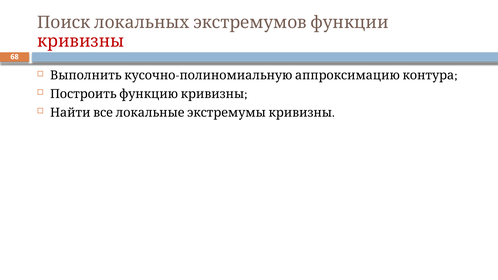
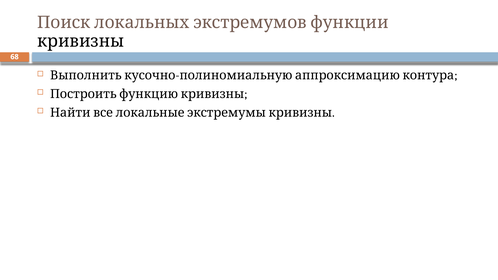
кривизны colour: red -> black
